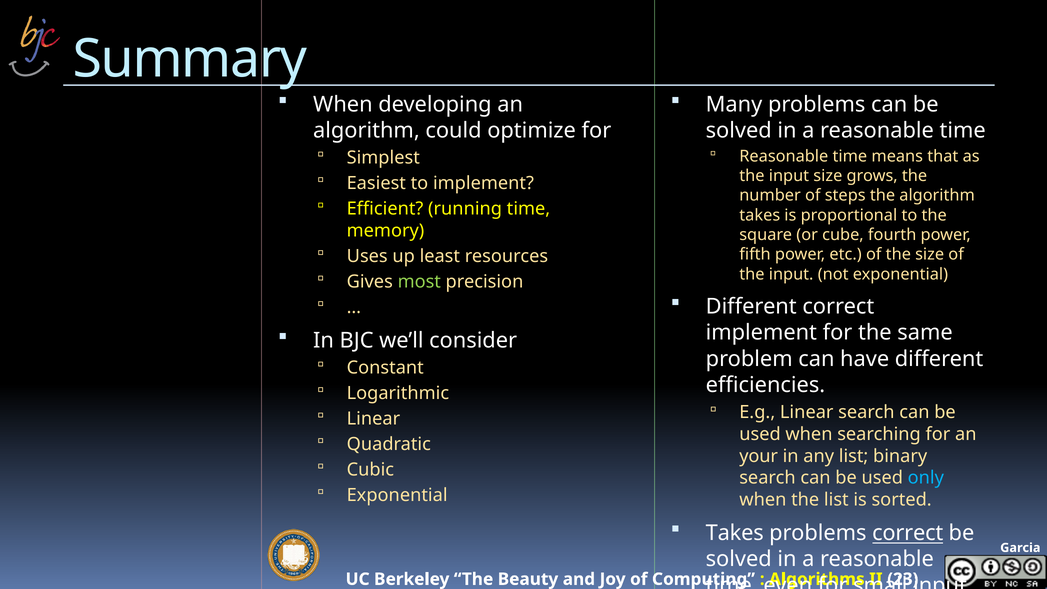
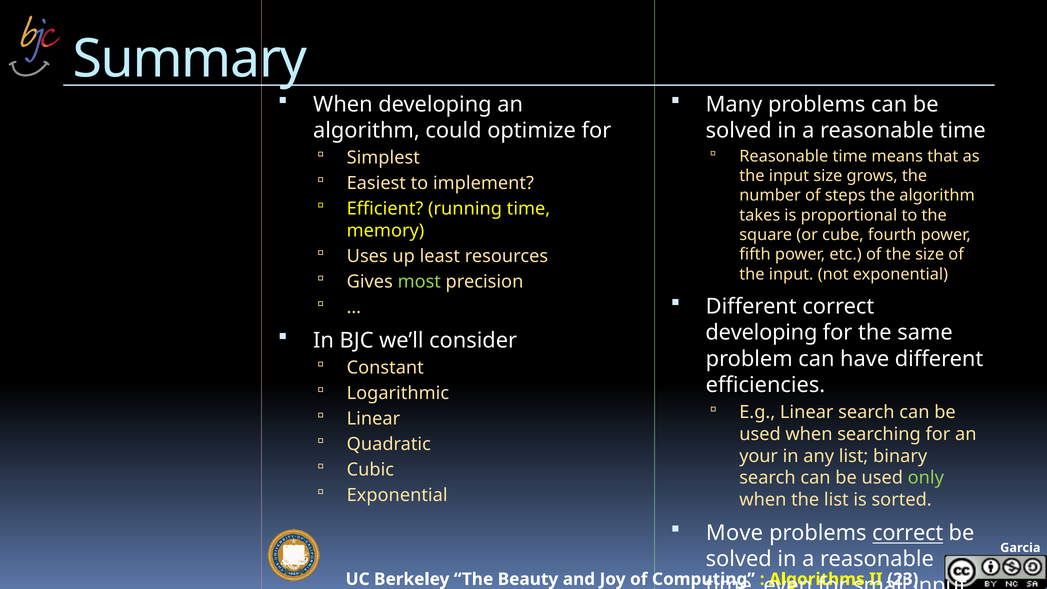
implement at (761, 333): implement -> developing
only colour: light blue -> light green
Takes at (735, 533): Takes -> Move
